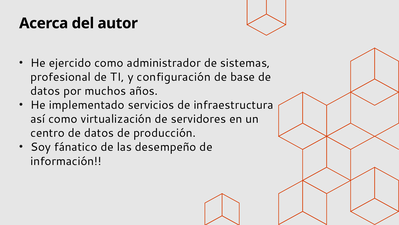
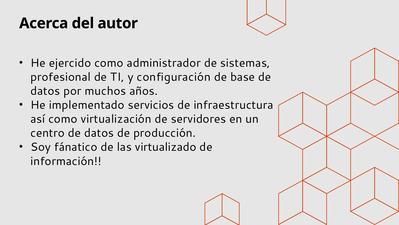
desempeño: desempeño -> virtualizado
